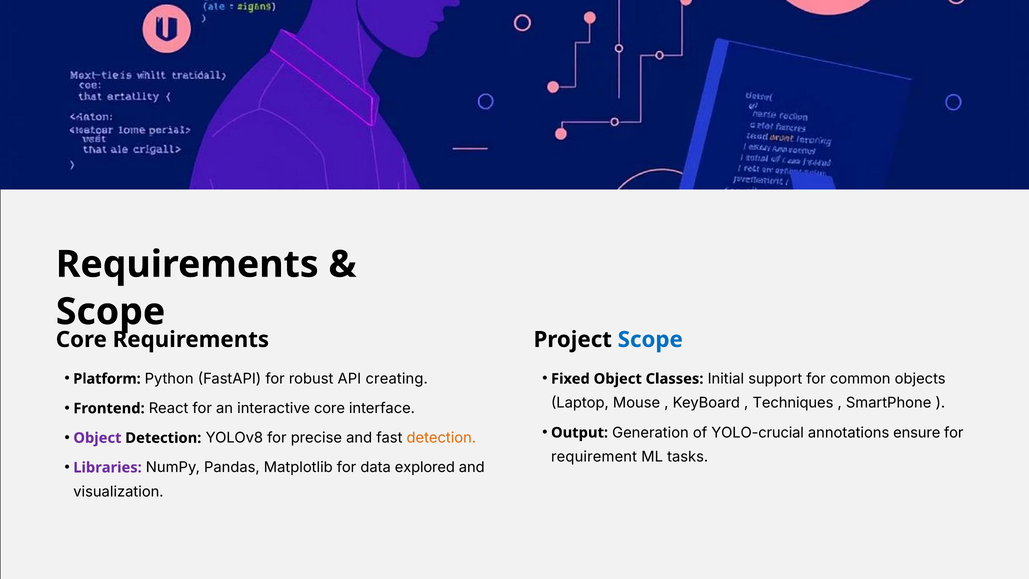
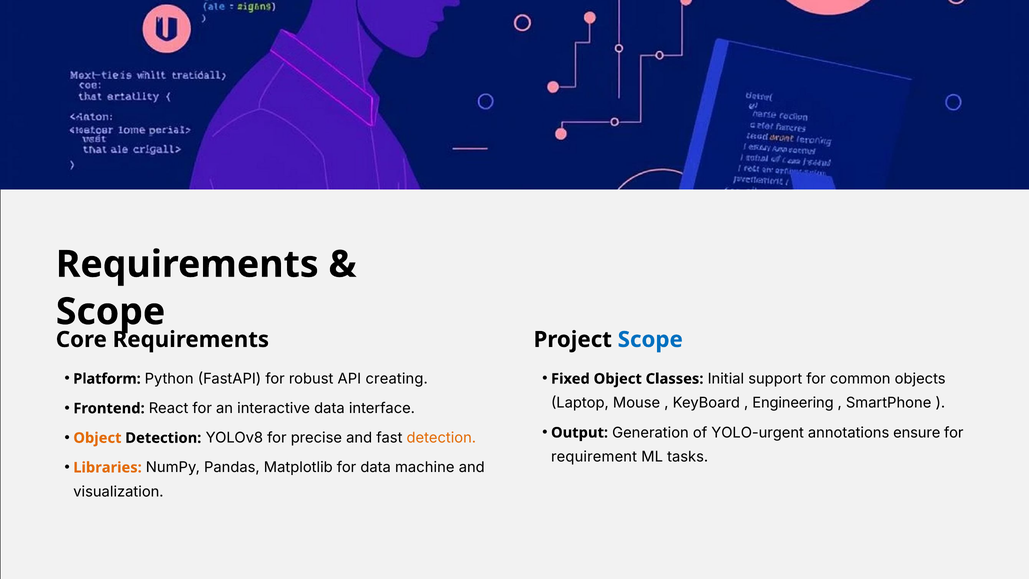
Techniques: Techniques -> Engineering
interactive core: core -> data
YOLO-crucial: YOLO-crucial -> YOLO-urgent
Object at (97, 438) colour: purple -> orange
Libraries colour: purple -> orange
explored: explored -> machine
